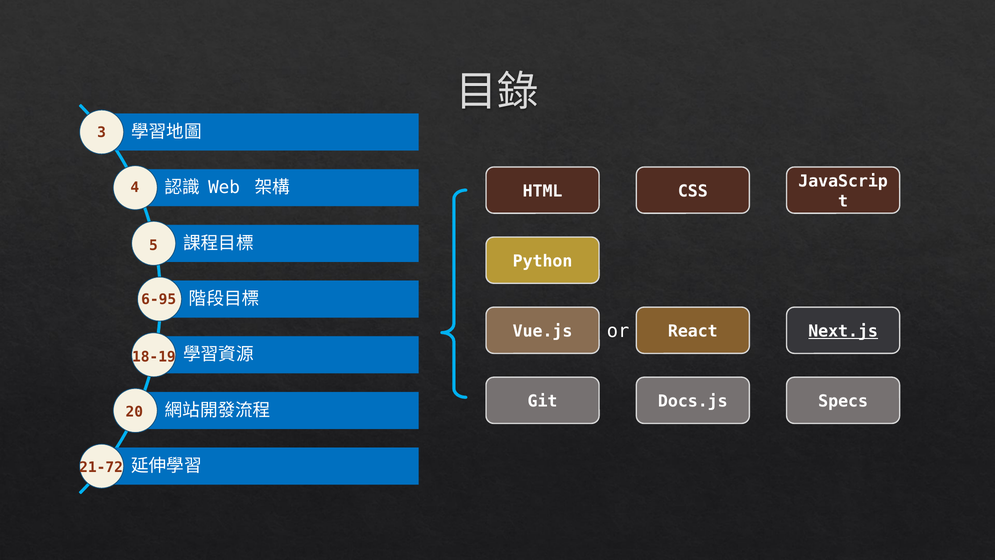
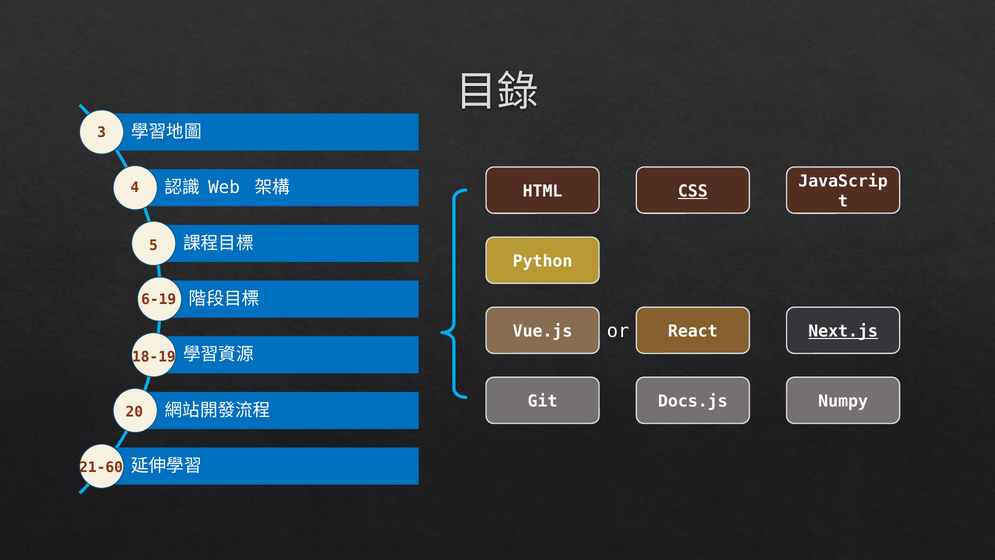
CSS underline: none -> present
6-95: 6-95 -> 6-19
Specs: Specs -> Numpy
21-72: 21-72 -> 21-60
